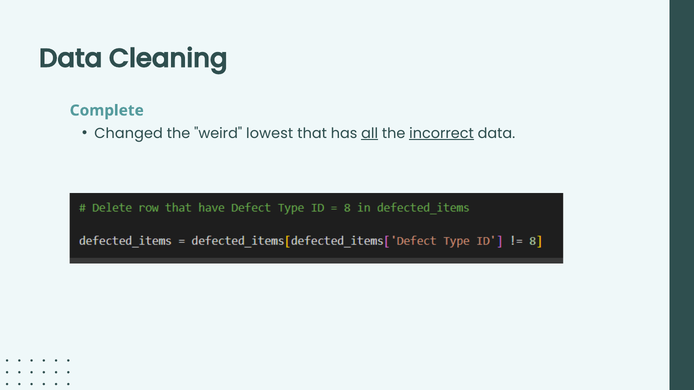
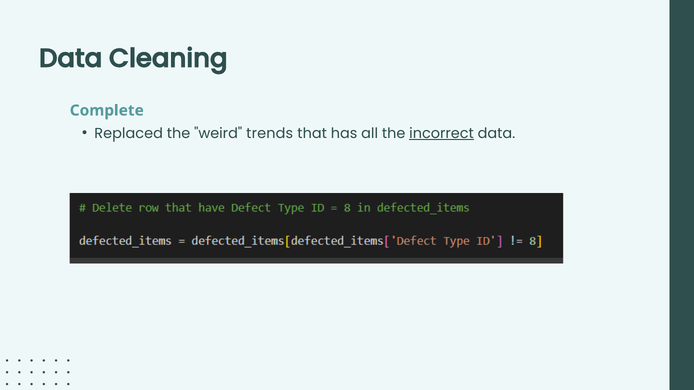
Changed: Changed -> Replaced
lowest: lowest -> trends
all underline: present -> none
